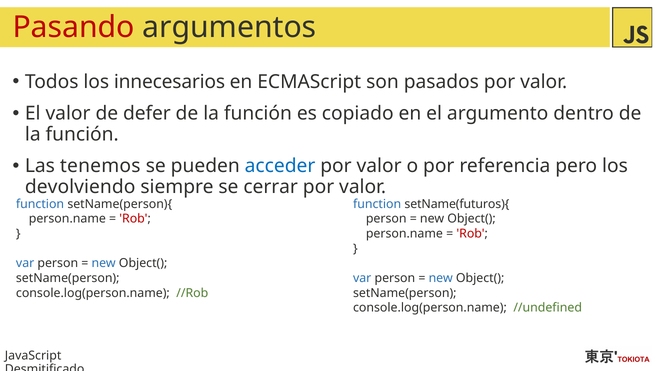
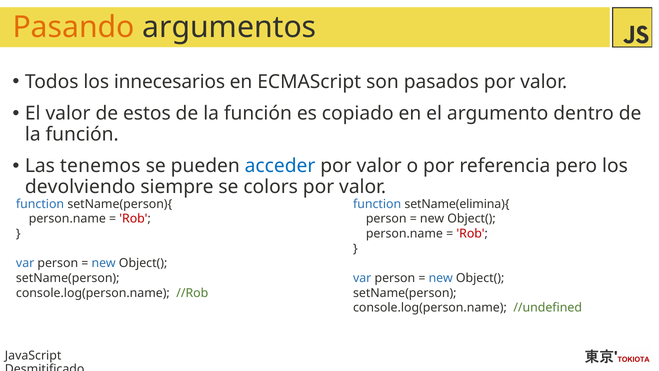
Pasando colour: red -> orange
defer: defer -> estos
cerrar: cerrar -> colors
setName(futuros){: setName(futuros){ -> setName(elimina){
